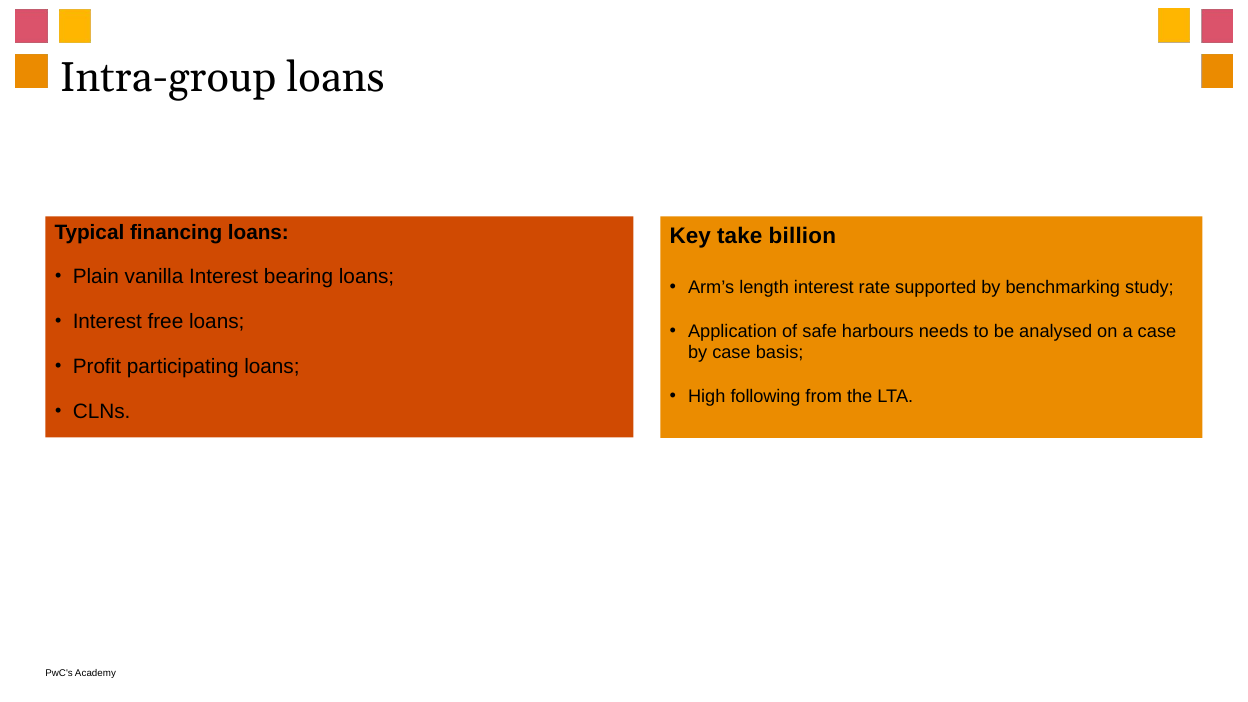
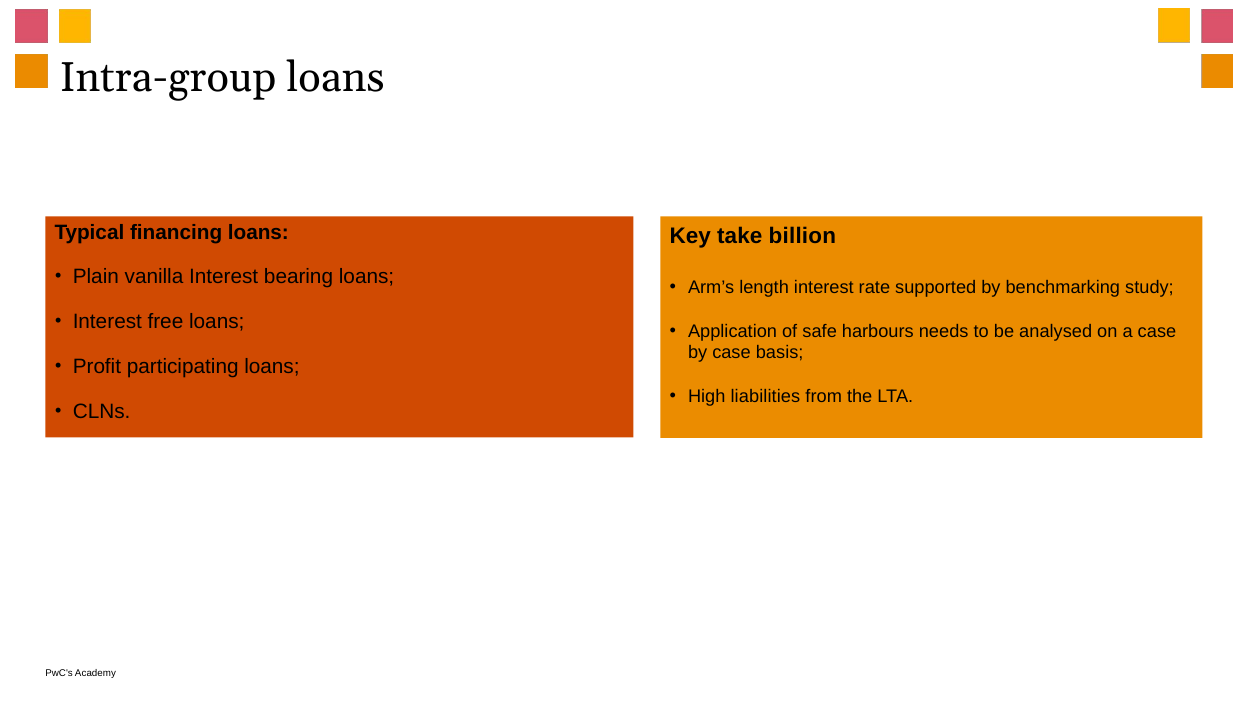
following: following -> liabilities
